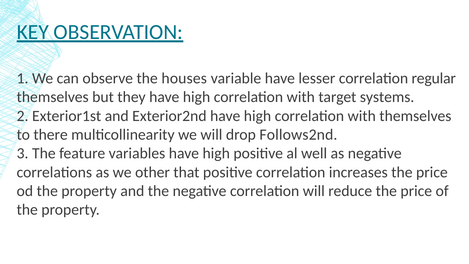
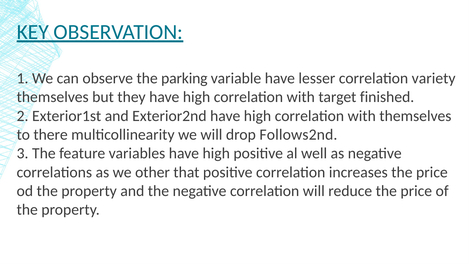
houses: houses -> parking
regular: regular -> variety
systems: systems -> finished
